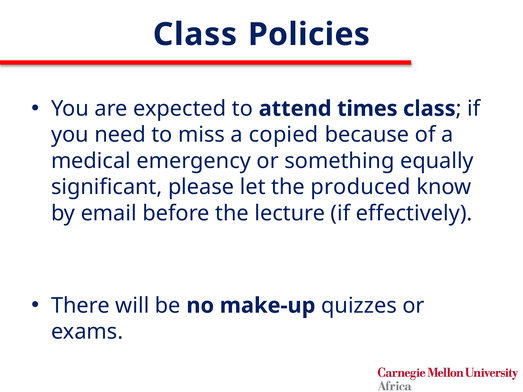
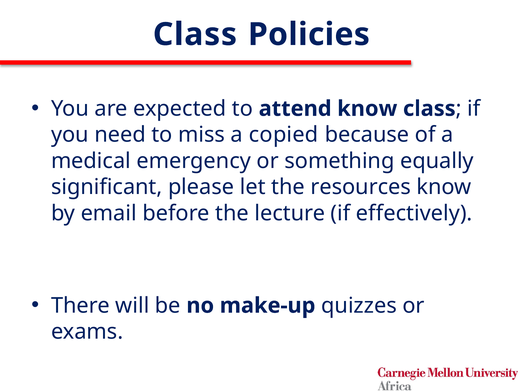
attend times: times -> know
produced: produced -> resources
